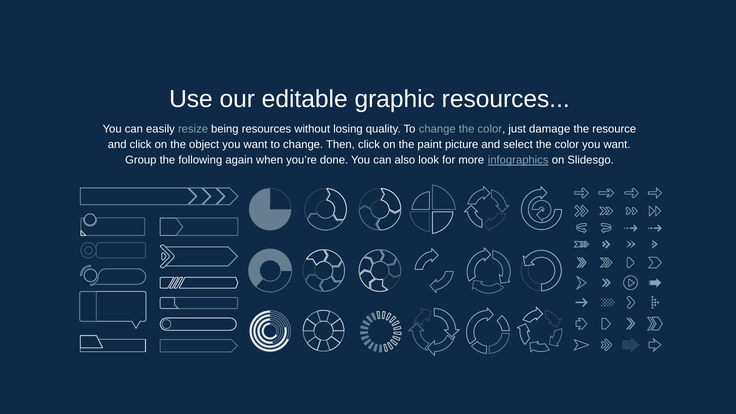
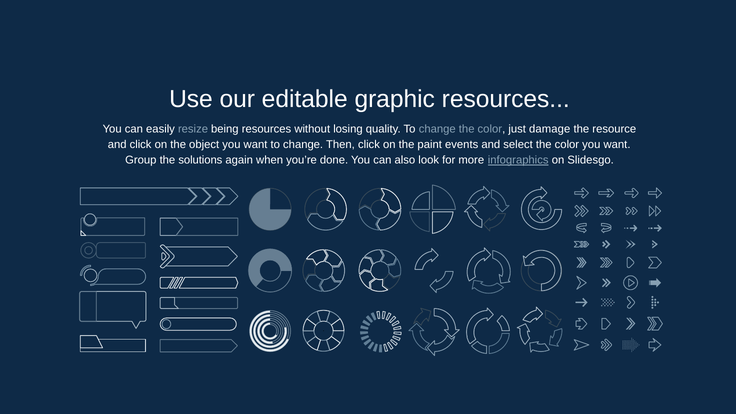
picture: picture -> events
following: following -> solutions
